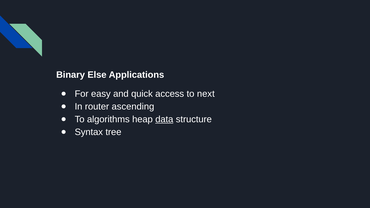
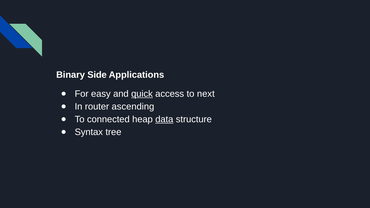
Else: Else -> Side
quick underline: none -> present
algorithms: algorithms -> connected
